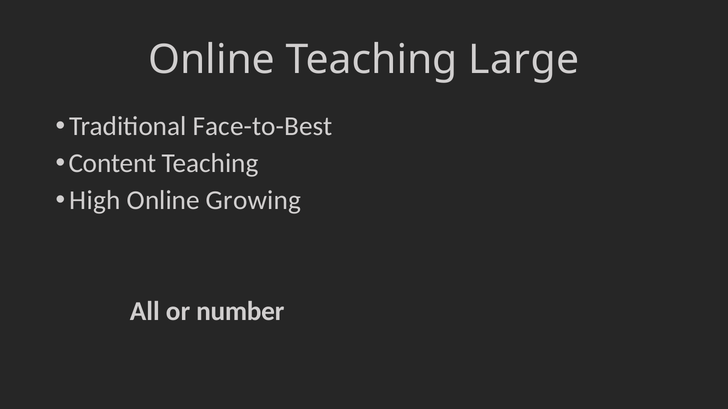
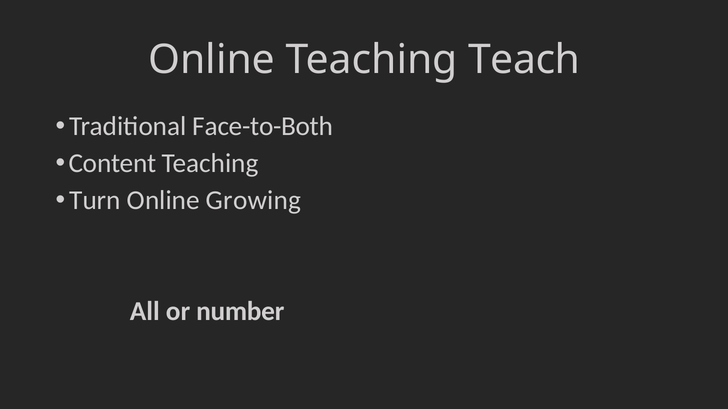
Large: Large -> Teach
Face-to-Best: Face-to-Best -> Face-to-Both
High: High -> Turn
